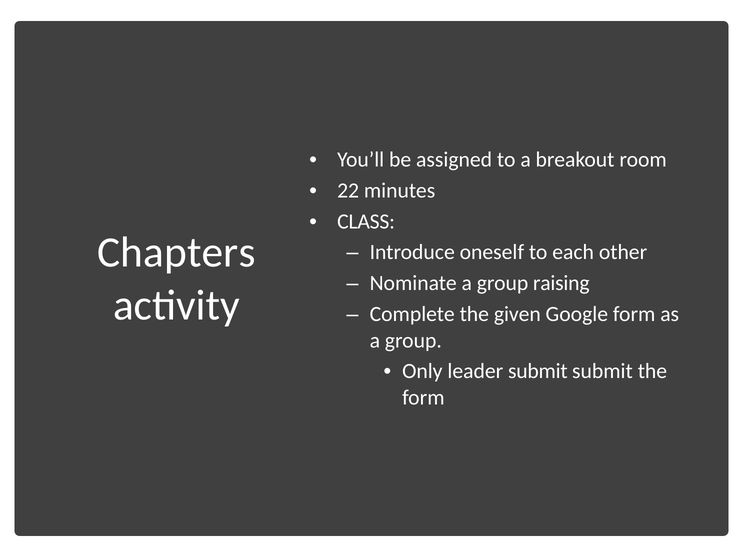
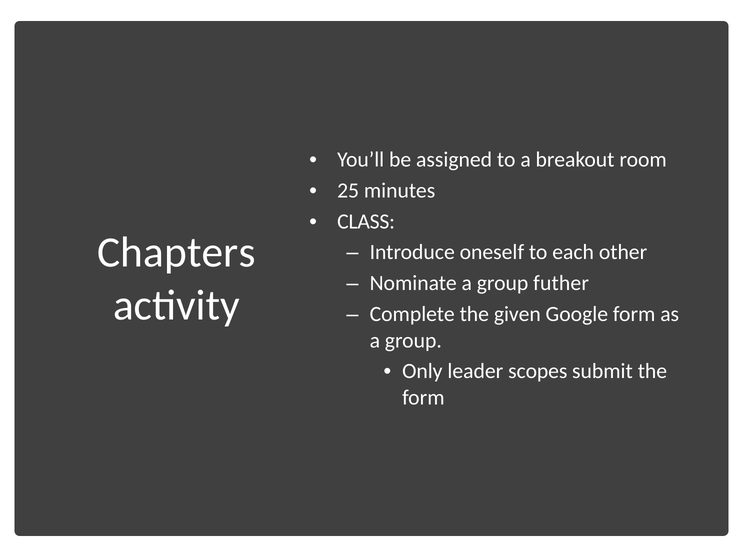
22: 22 -> 25
raising: raising -> futher
leader submit: submit -> scopes
